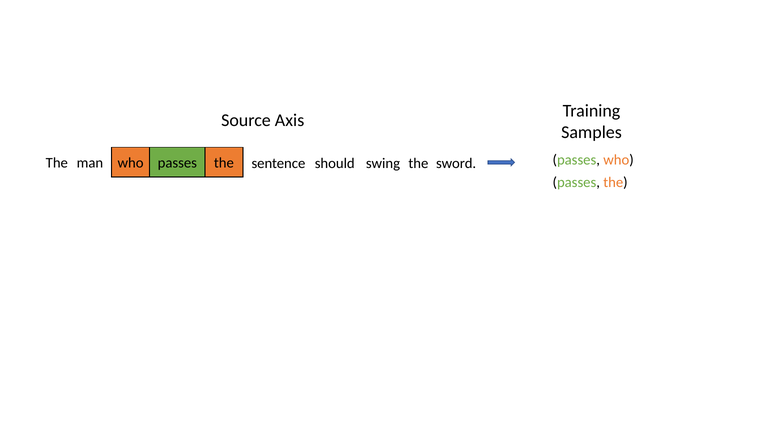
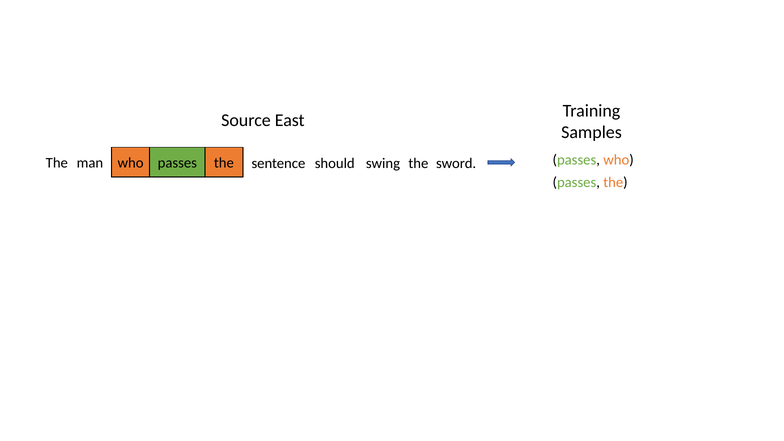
Axis: Axis -> East
